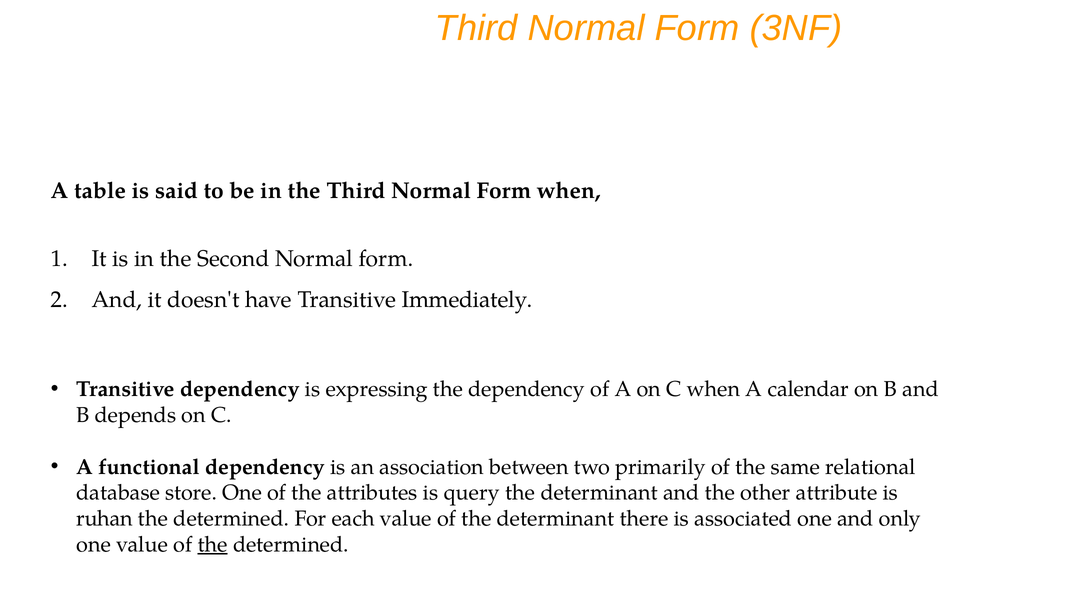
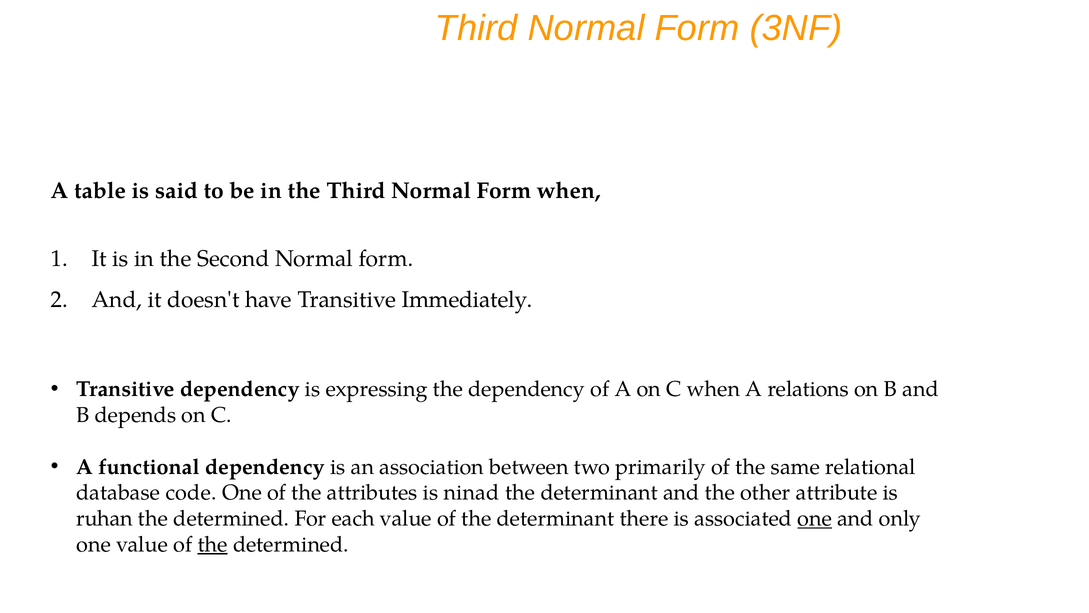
calendar: calendar -> relations
store: store -> code
query: query -> ninad
one at (815, 518) underline: none -> present
